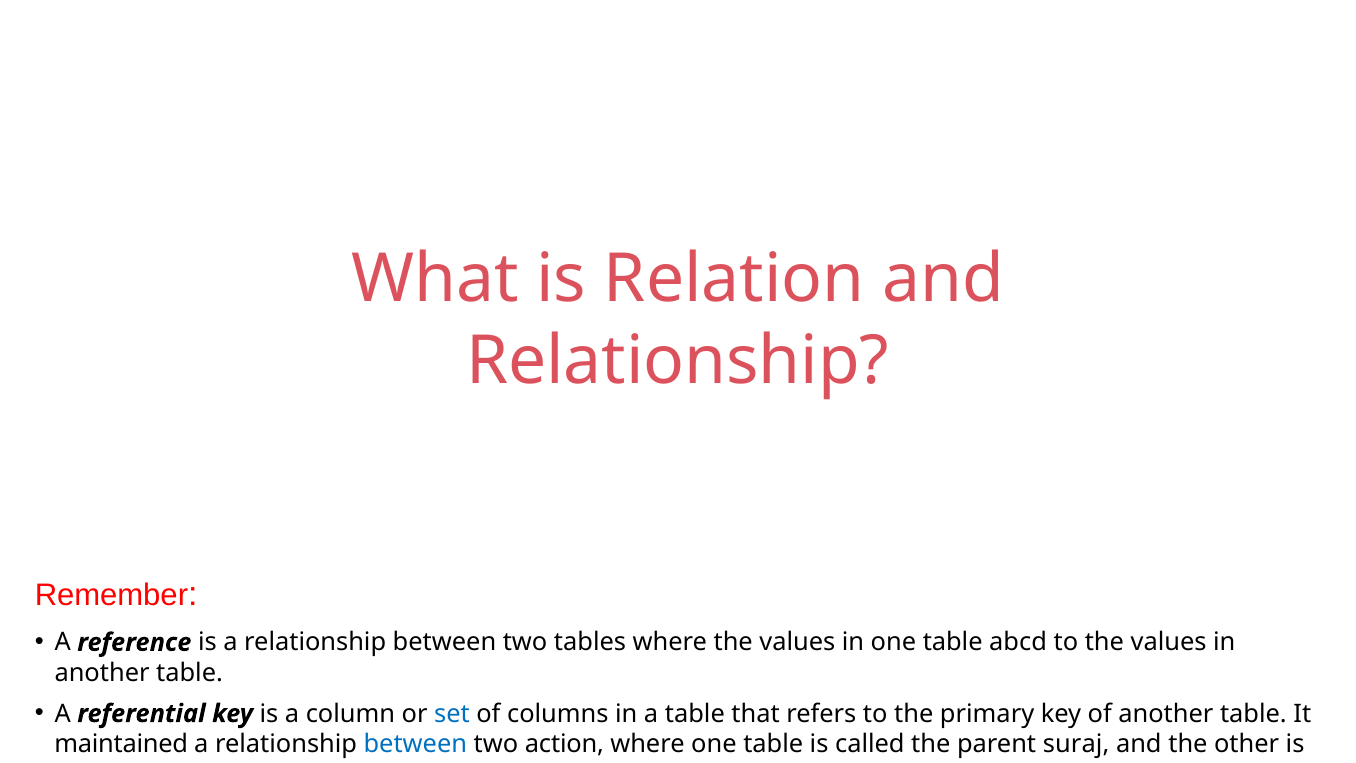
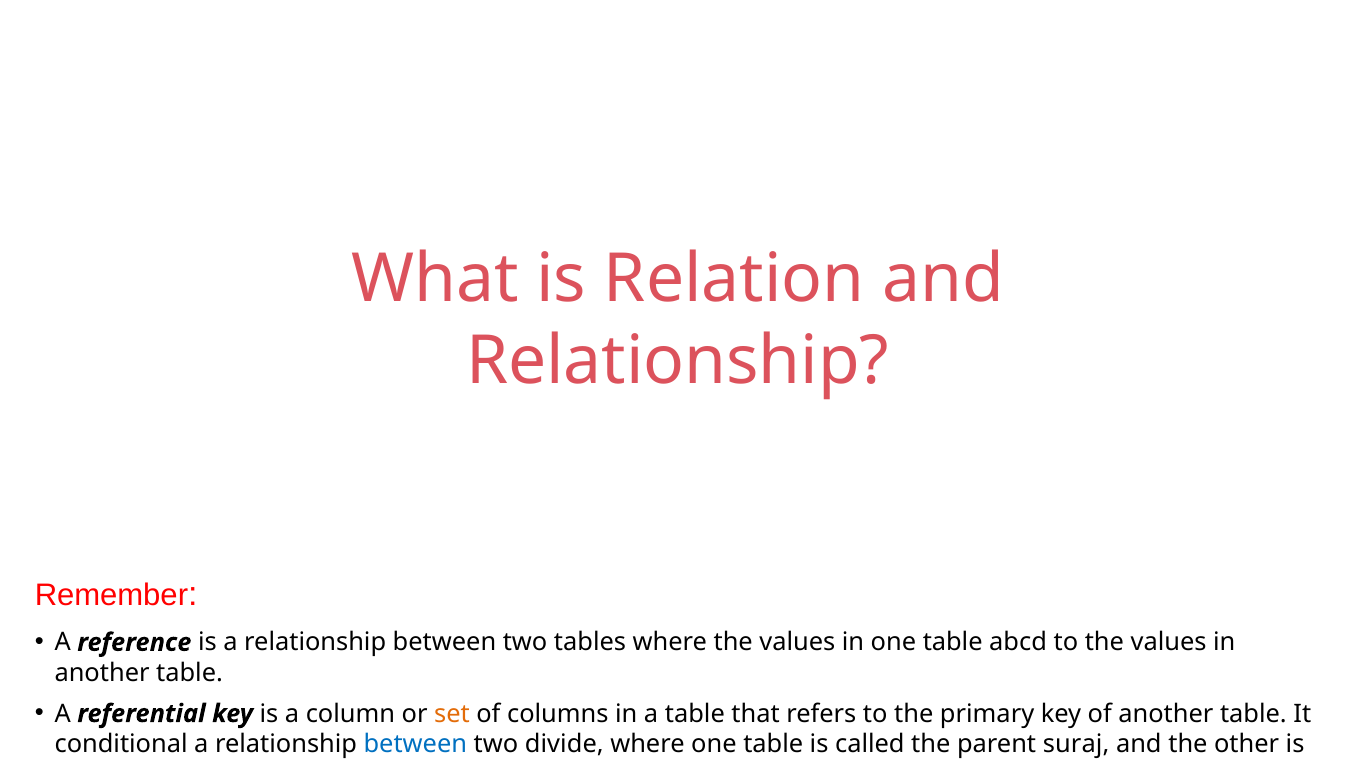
set colour: blue -> orange
maintained: maintained -> conditional
action: action -> divide
